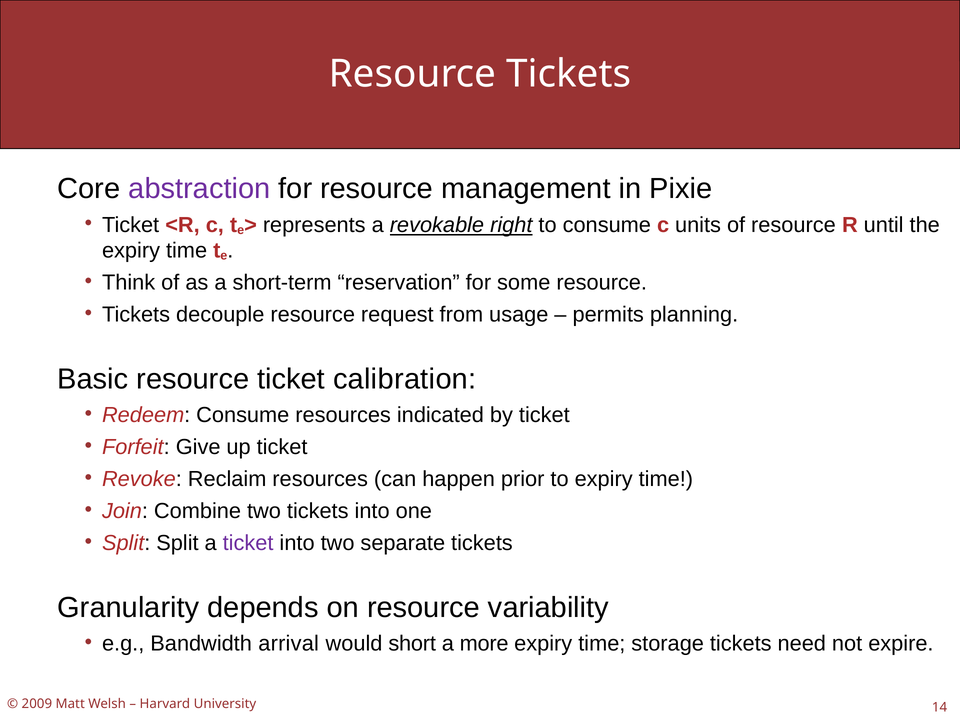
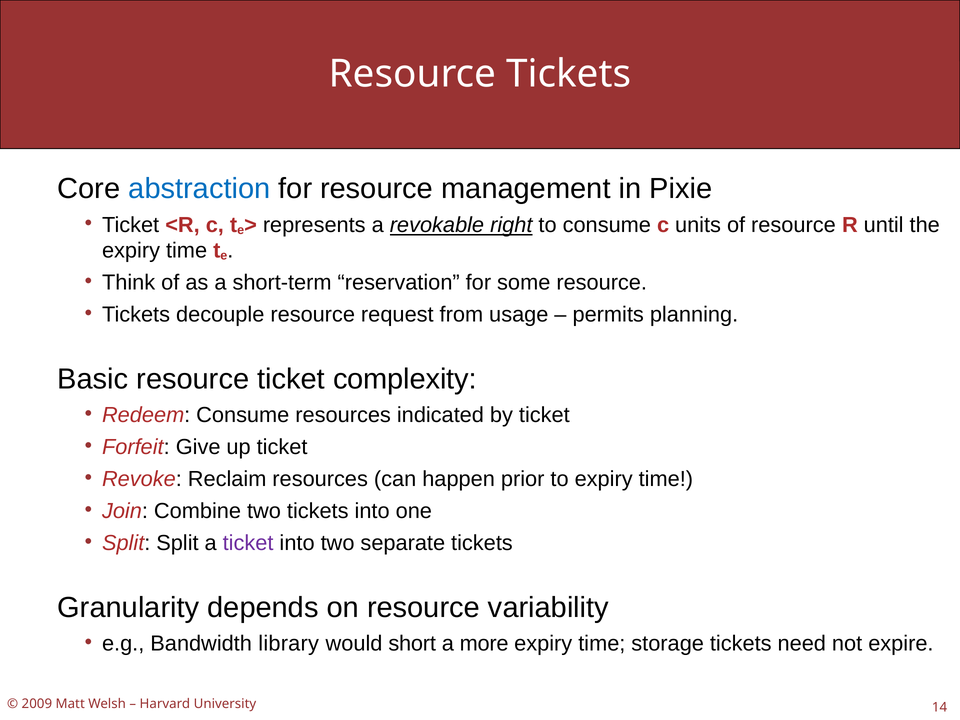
abstraction colour: purple -> blue
calibration: calibration -> complexity
arrival: arrival -> library
